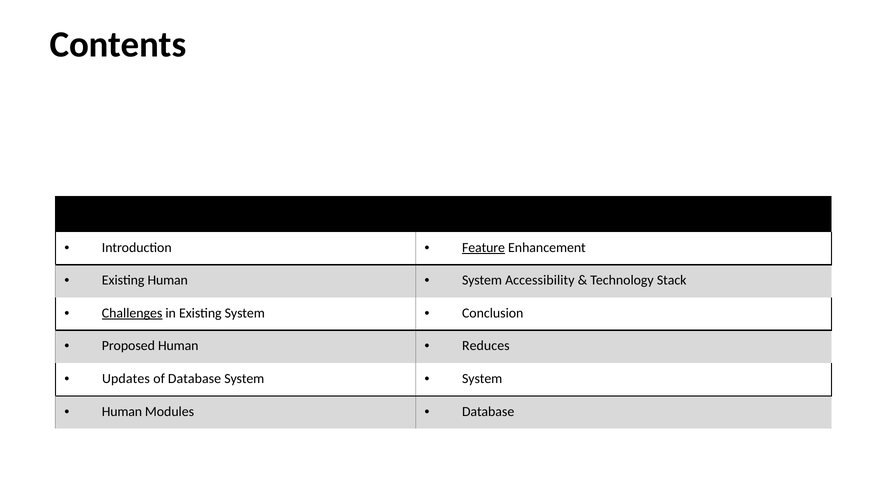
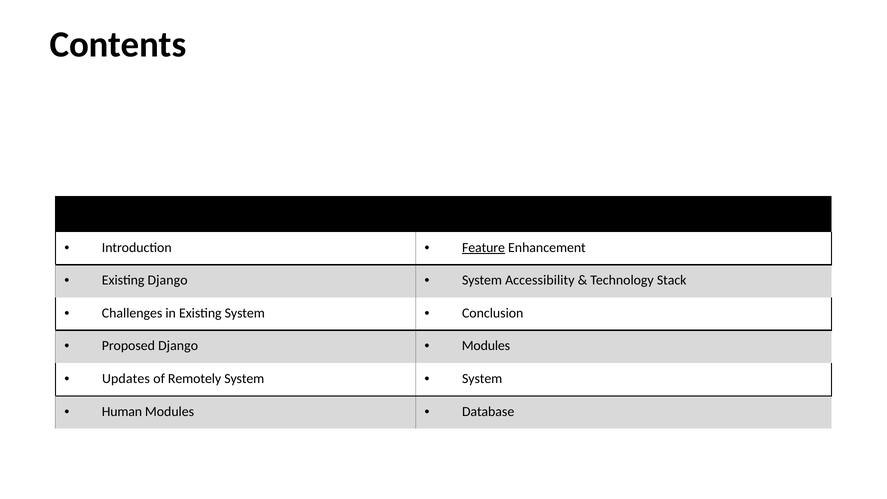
Existing Human: Human -> Django
Challenges underline: present -> none
Proposed Human: Human -> Django
Reduces at (486, 346): Reduces -> Modules
of Database: Database -> Remotely
